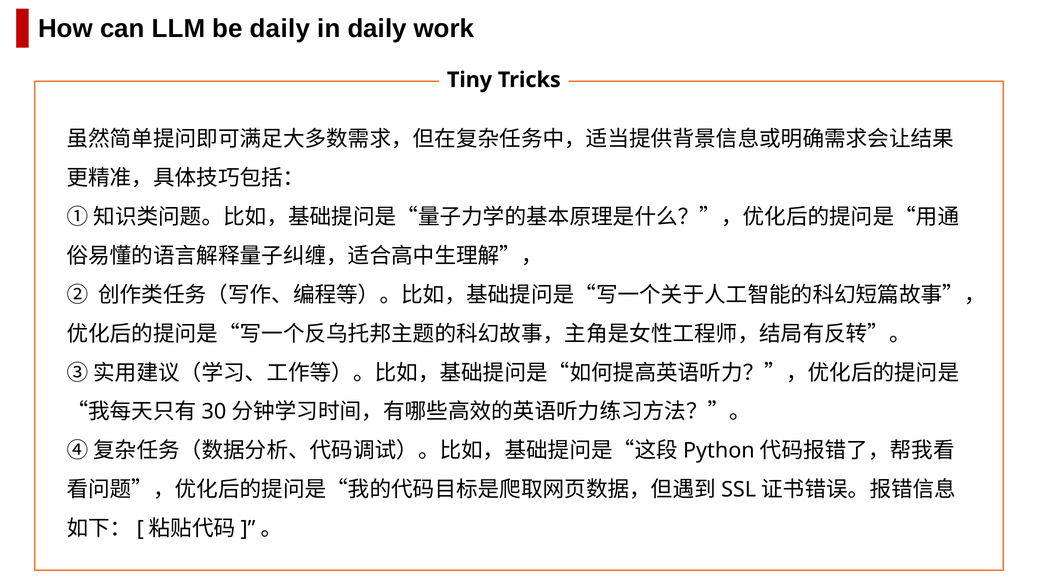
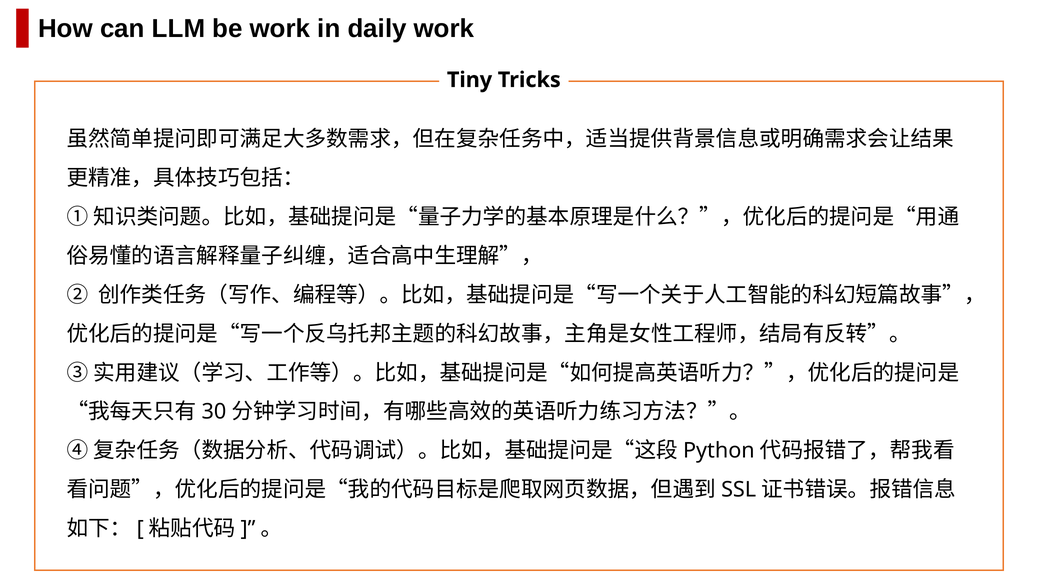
be daily: daily -> work
